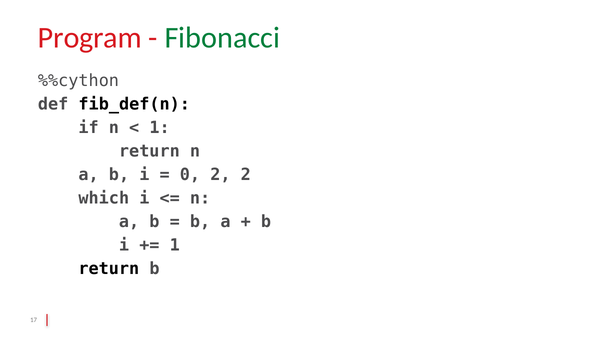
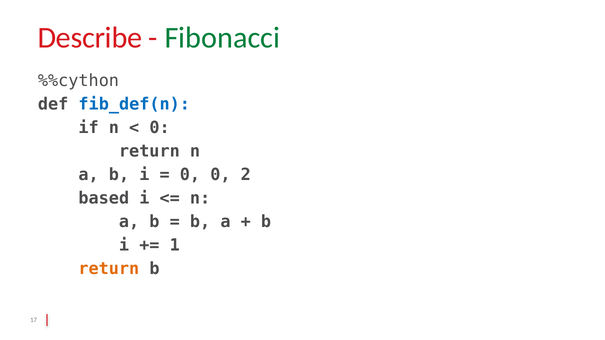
Program: Program -> Describe
fib_def(n colour: black -> blue
1 at (160, 128): 1 -> 0
0 2: 2 -> 0
which: which -> based
return at (109, 269) colour: black -> orange
